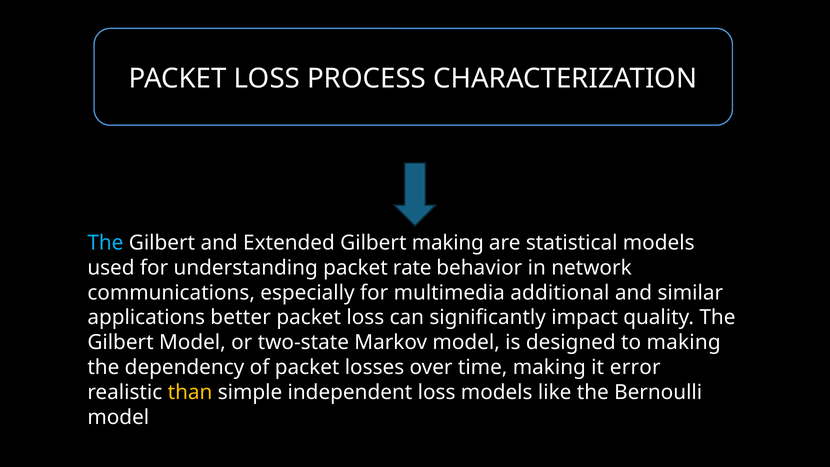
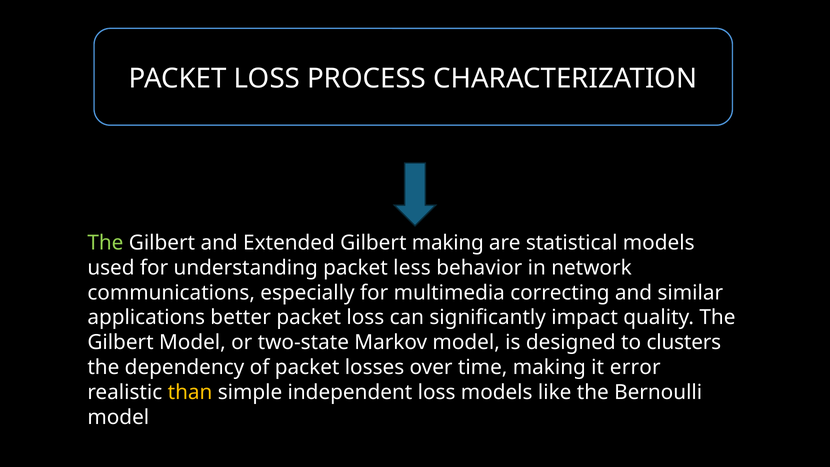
The at (105, 243) colour: light blue -> light green
rate: rate -> less
additional: additional -> correcting
to making: making -> clusters
